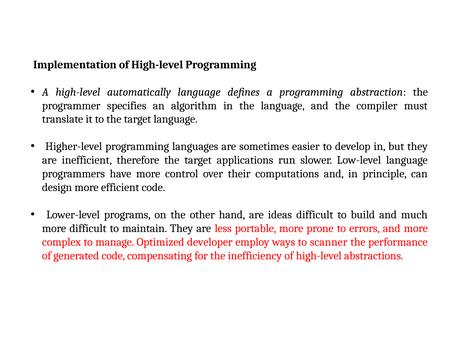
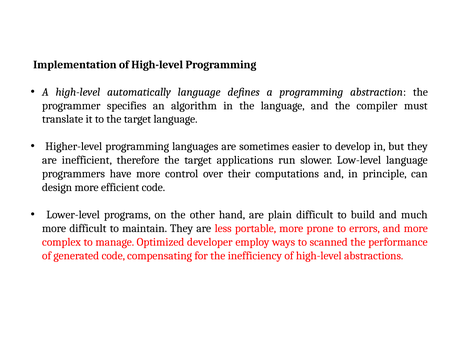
ideas: ideas -> plain
scanner: scanner -> scanned
